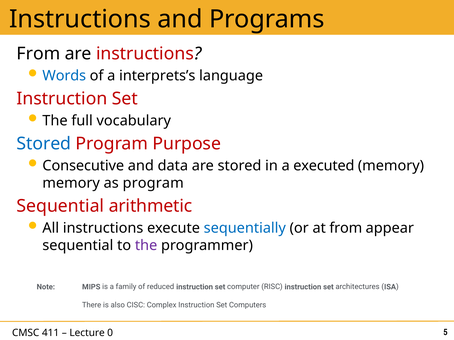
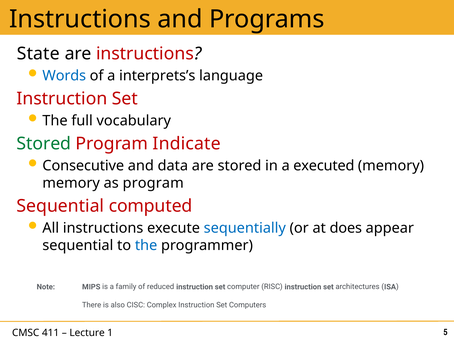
From at (38, 54): From -> State
Stored at (44, 144) colour: blue -> green
Purpose: Purpose -> Indicate
arithmetic: arithmetic -> computed
at from: from -> does
the at (146, 246) colour: purple -> blue
0: 0 -> 1
